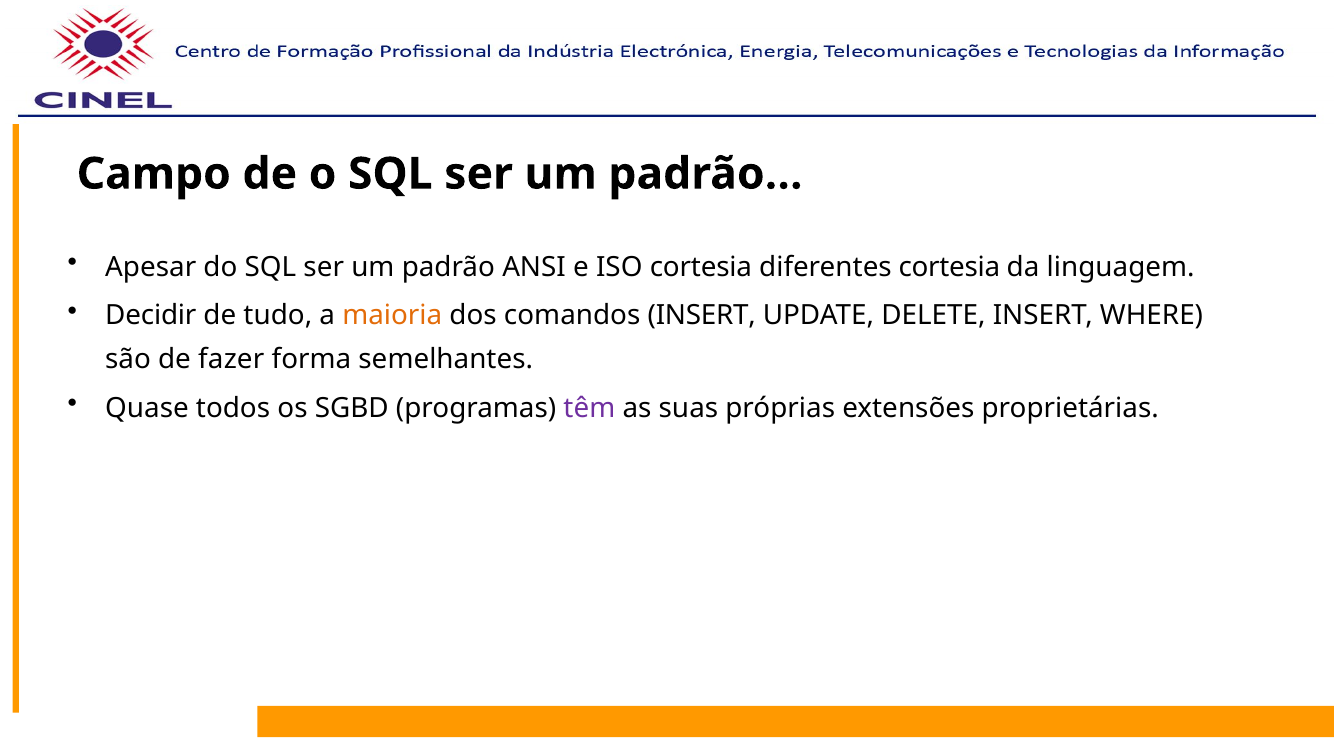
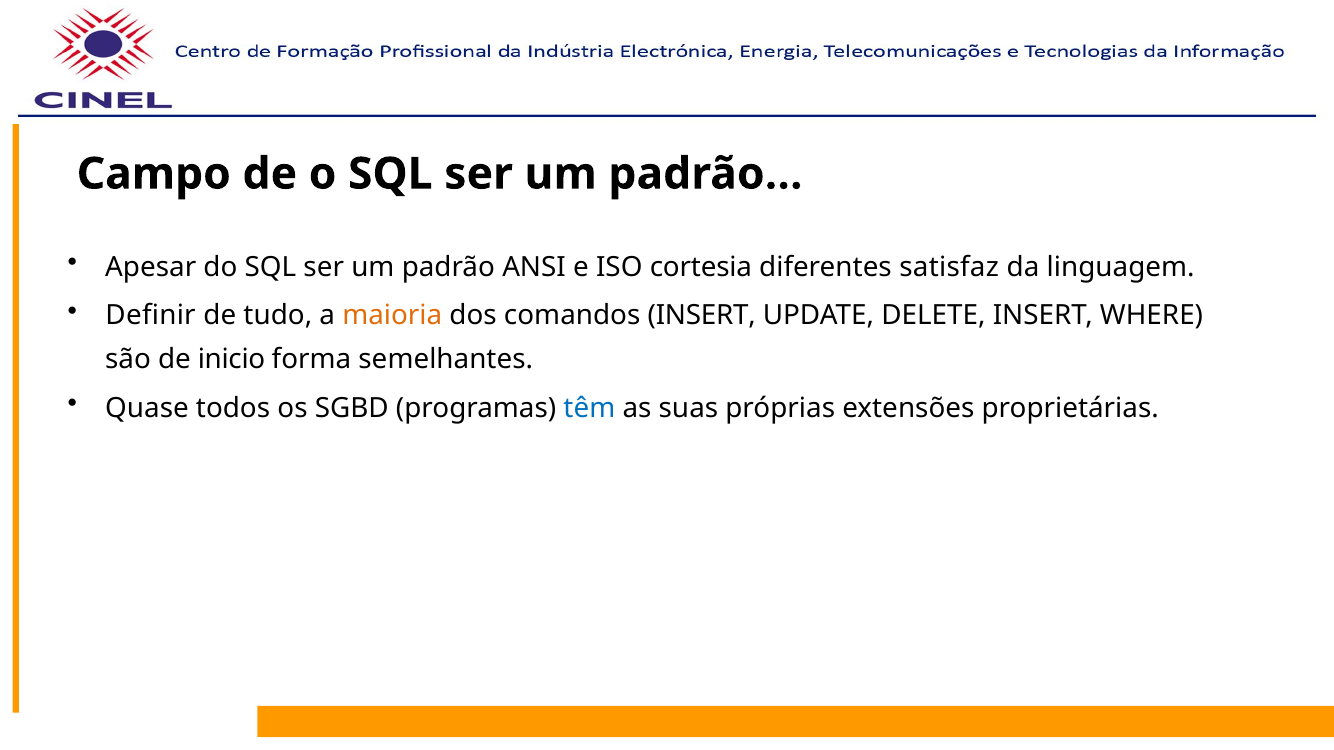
diferentes cortesia: cortesia -> satisfaz
Decidir: Decidir -> Definir
fazer: fazer -> inicio
têm colour: purple -> blue
